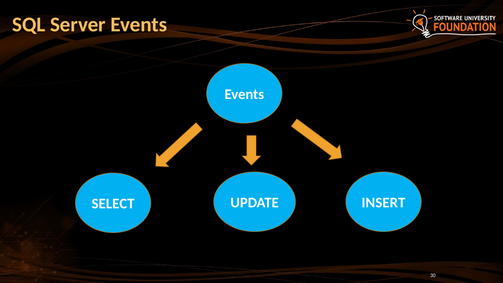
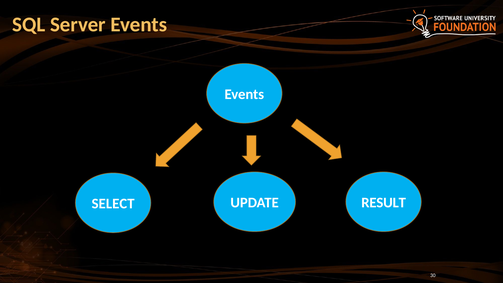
INSERT: INSERT -> RESULT
